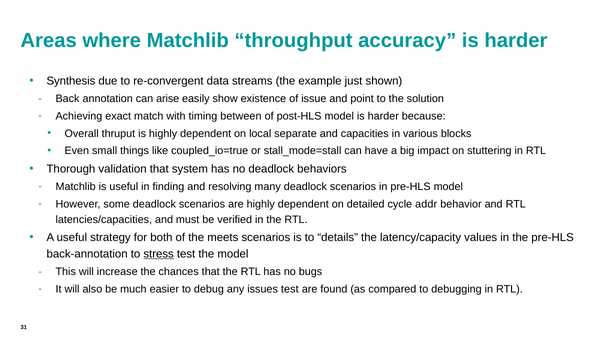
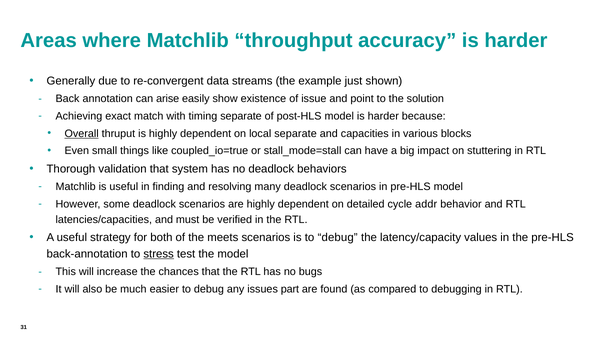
Synthesis: Synthesis -> Generally
timing between: between -> separate
Overall underline: none -> present
is to details: details -> debug
issues test: test -> part
